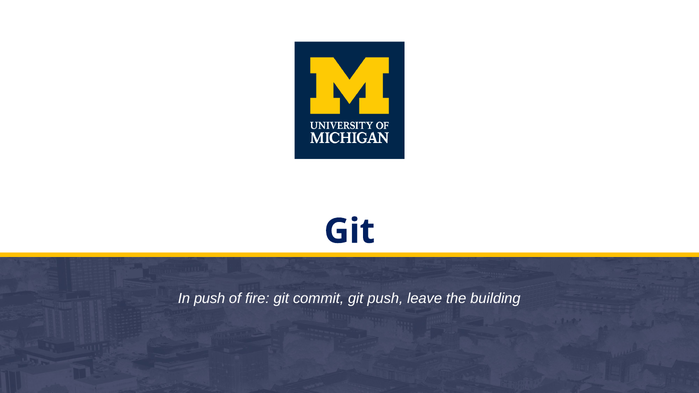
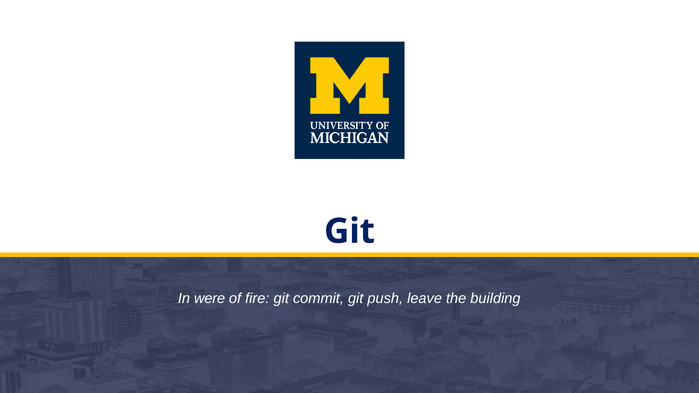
In push: push -> were
